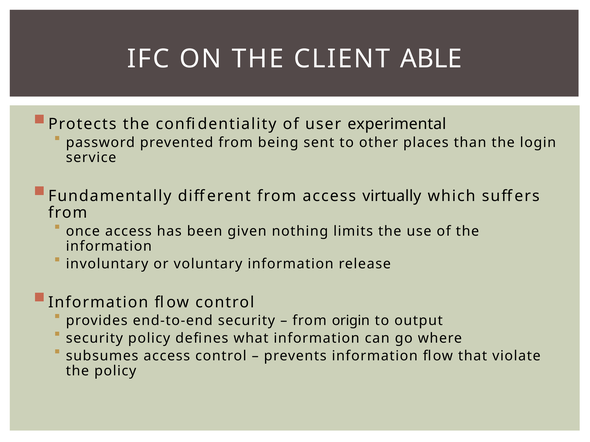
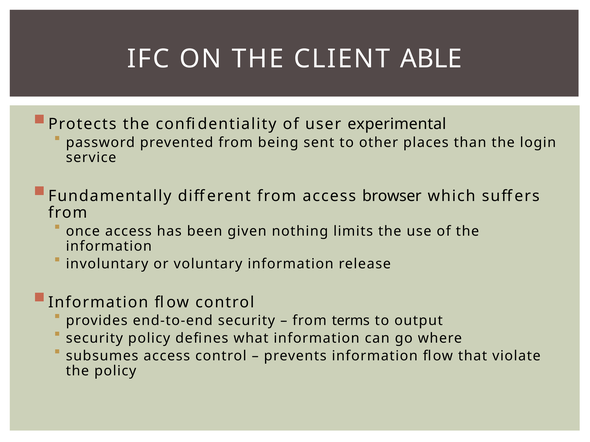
virtually: virtually -> browser
origin: origin -> terms
